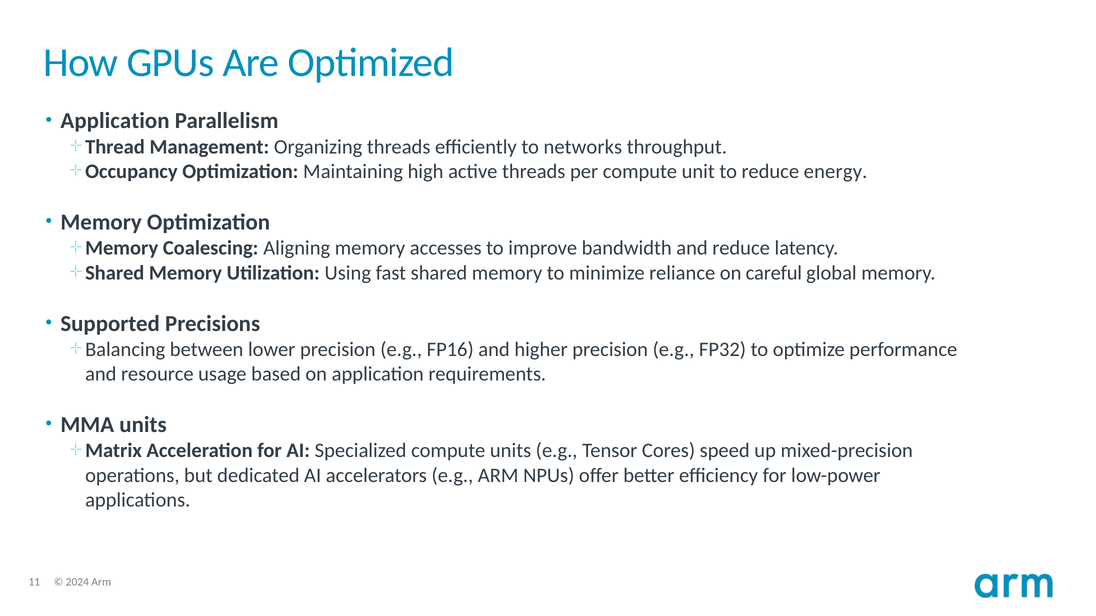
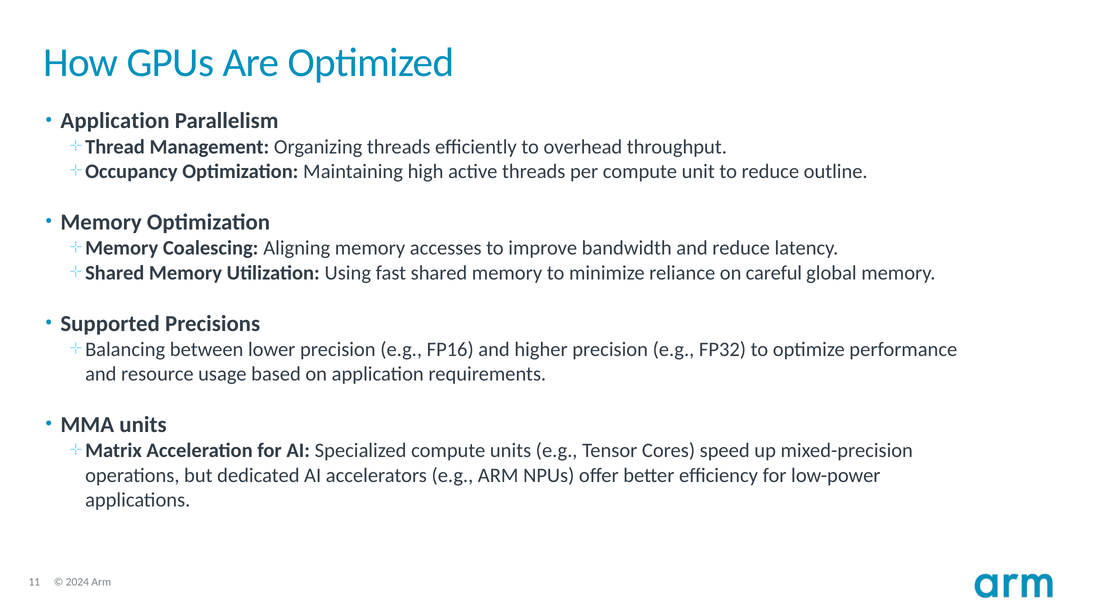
networks: networks -> overhead
energy: energy -> outline
